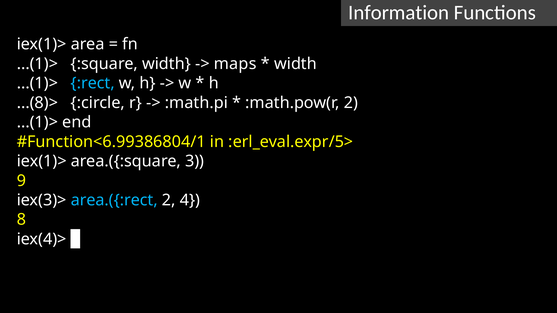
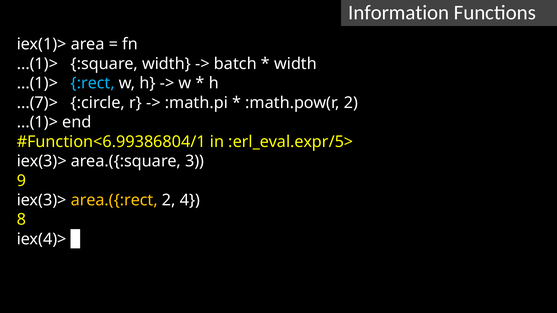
maps: maps -> batch
...(8)>: ...(8)> -> ...(7)>
iex(1)> at (42, 161): iex(1)> -> iex(3)>
area.({:rect colour: light blue -> yellow
